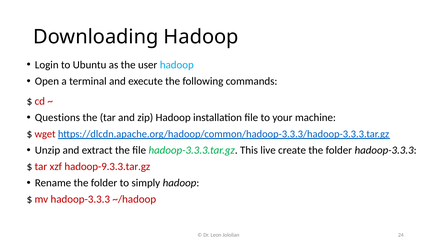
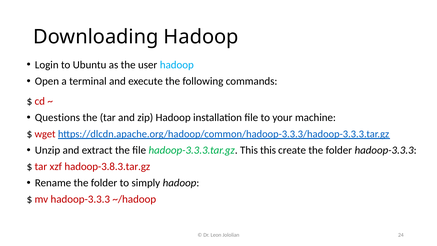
This live: live -> this
hadoop-9.3.3.tar.gz: hadoop-9.3.3.tar.gz -> hadoop-3.8.3.tar.gz
